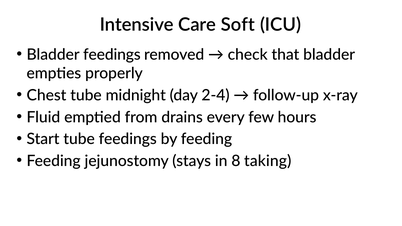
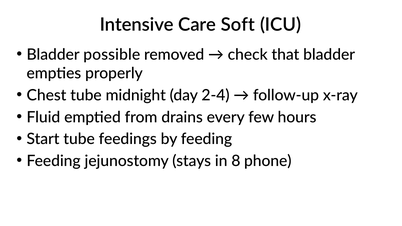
Bladder feedings: feedings -> possible
taking: taking -> phone
